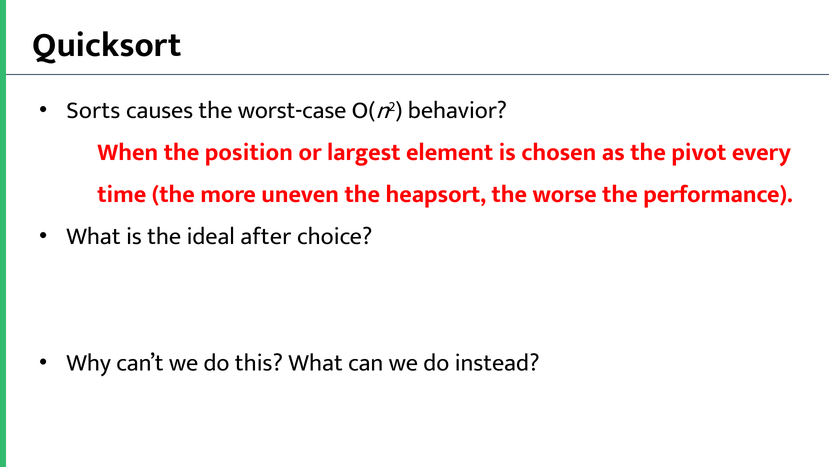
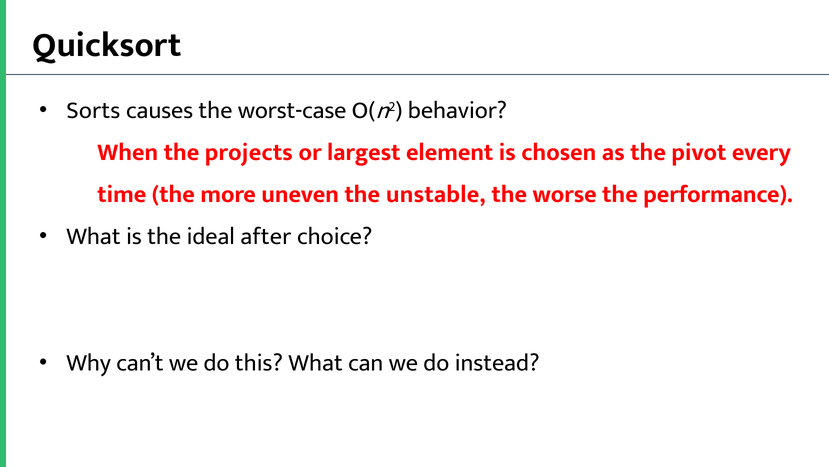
position: position -> projects
heapsort: heapsort -> unstable
